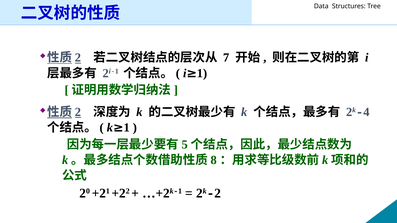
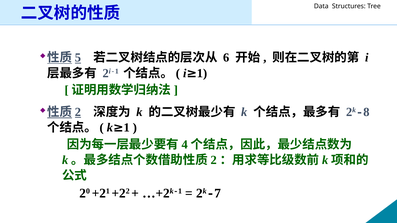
2 at (78, 58): 2 -> 5
7: 7 -> 6
4: 4 -> 8
5: 5 -> 4
8 at (214, 160): 8 -> 2
2 at (218, 193): 2 -> 7
